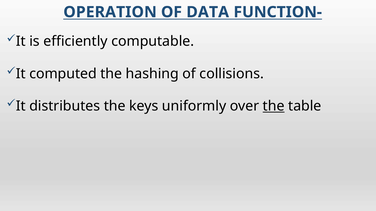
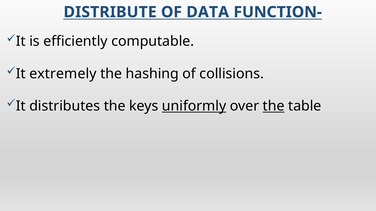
OPERATION: OPERATION -> DISTRIBUTE
computed: computed -> extremely
uniformly underline: none -> present
